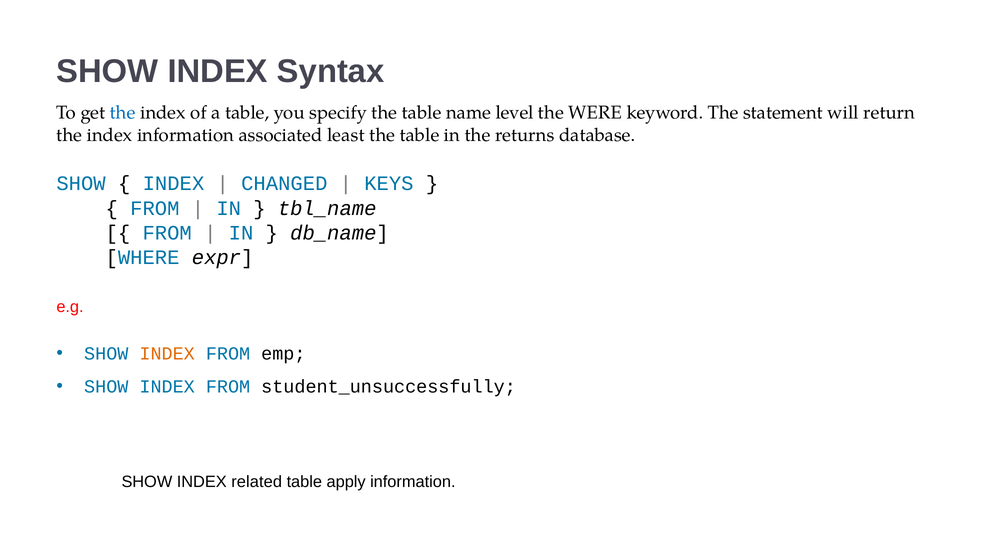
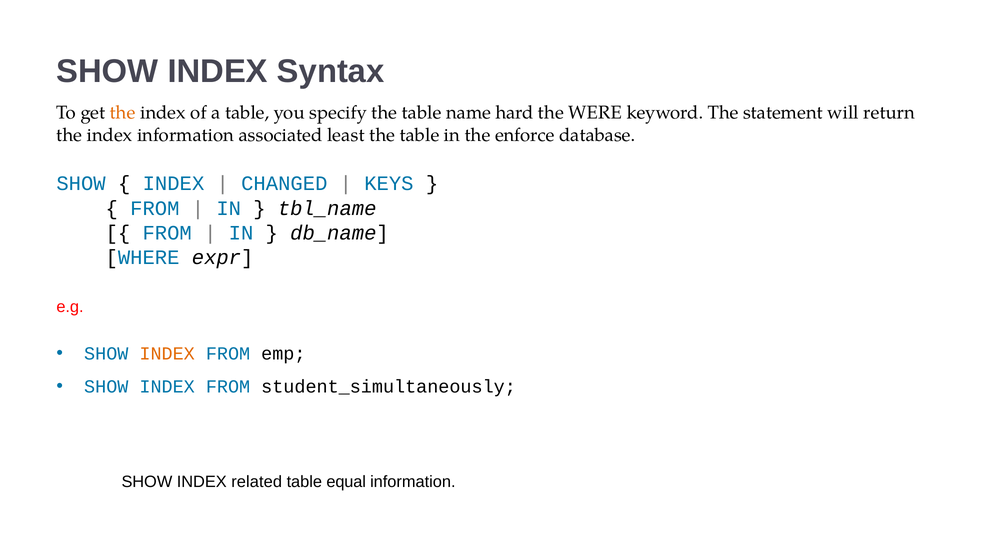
the at (123, 113) colour: blue -> orange
level: level -> hard
returns: returns -> enforce
student_unsuccessfully: student_unsuccessfully -> student_simultaneously
apply: apply -> equal
